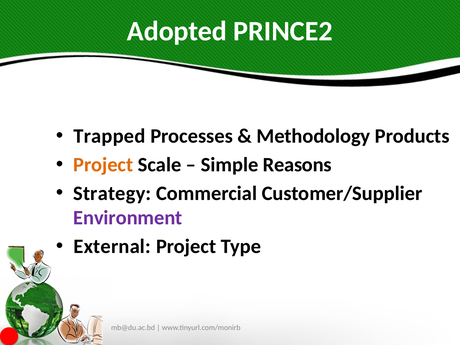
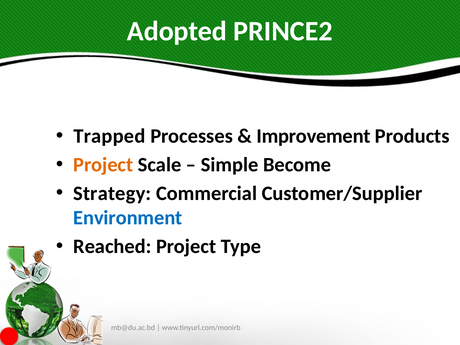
Methodology: Methodology -> Improvement
Reasons: Reasons -> Become
Environment colour: purple -> blue
External: External -> Reached
